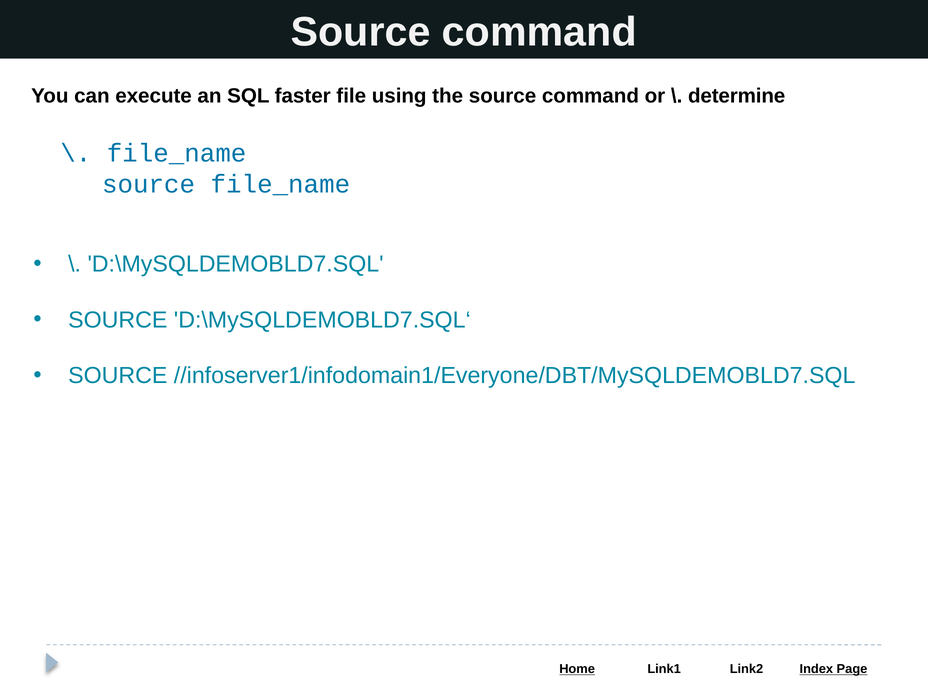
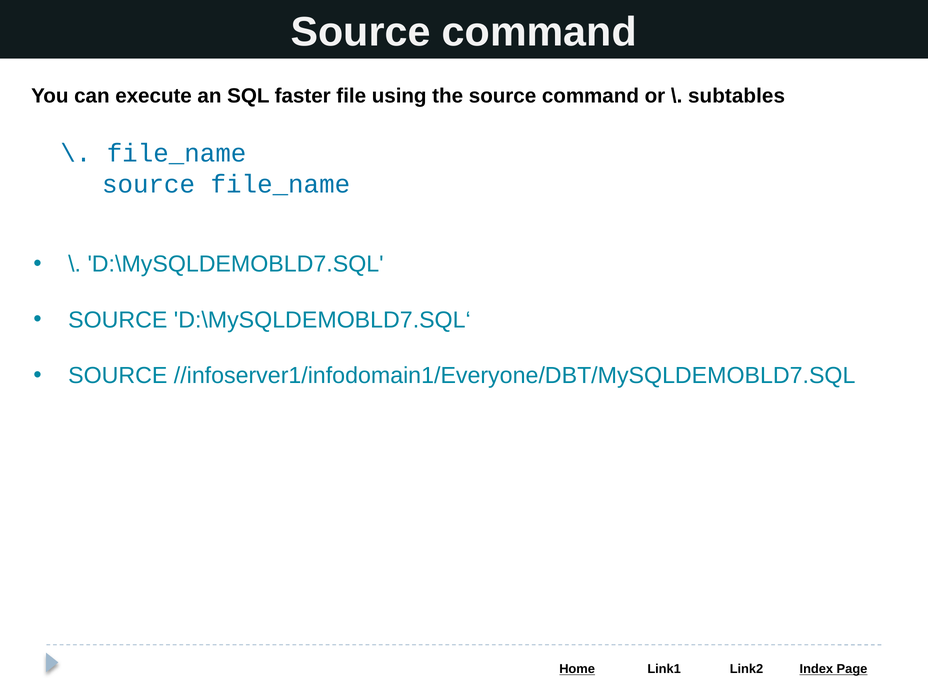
determine: determine -> subtables
